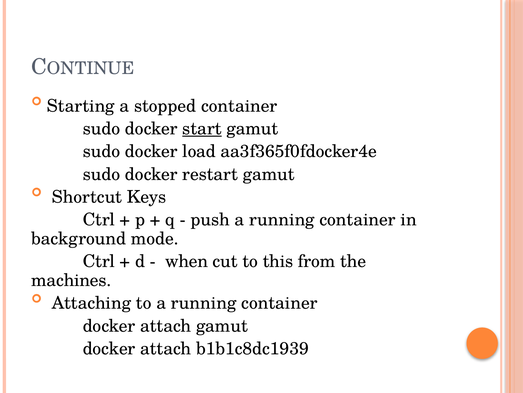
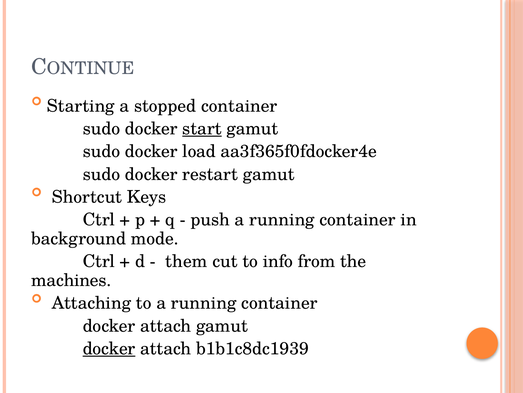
when: when -> them
this: this -> info
docker at (109, 348) underline: none -> present
